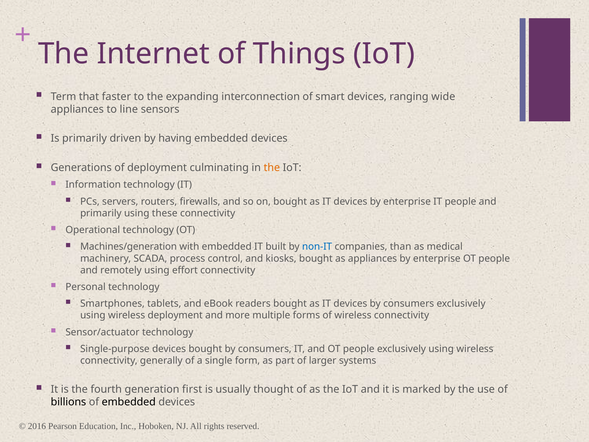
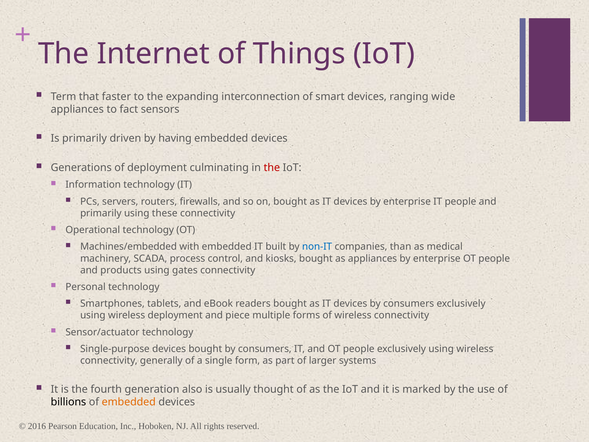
line: line -> fact
the at (272, 168) colour: orange -> red
Machines/generation: Machines/generation -> Machines/embedded
remotely: remotely -> products
effort: effort -> gates
more: more -> piece
first: first -> also
embedded at (129, 402) colour: black -> orange
